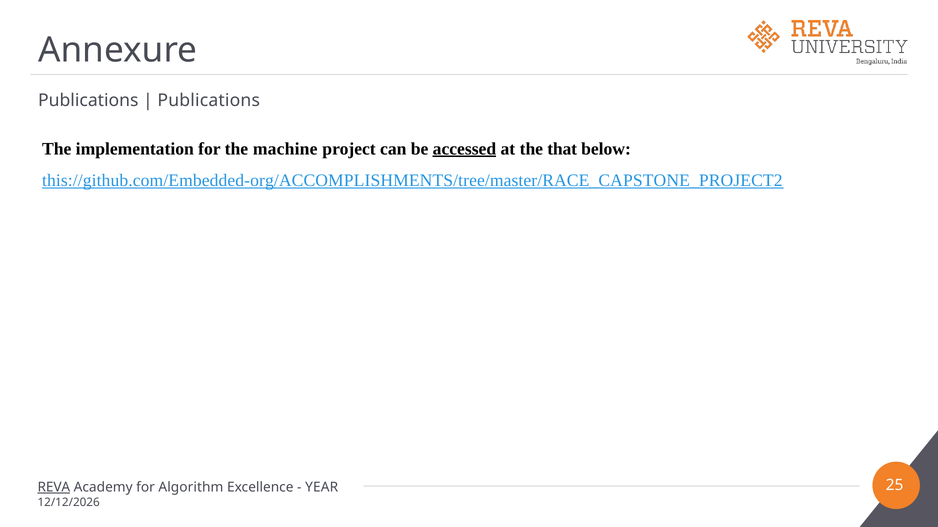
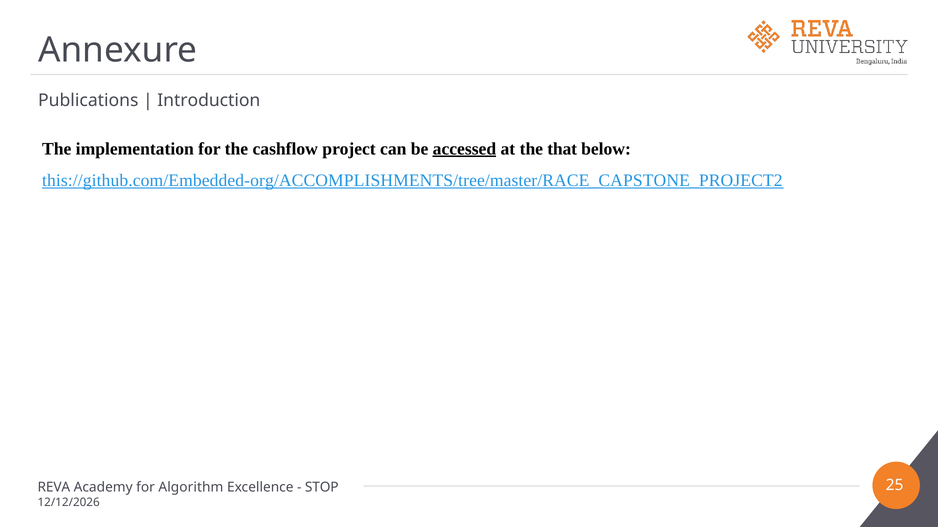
Publications at (209, 101): Publications -> Introduction
machine: machine -> cashflow
REVA underline: present -> none
YEAR: YEAR -> STOP
